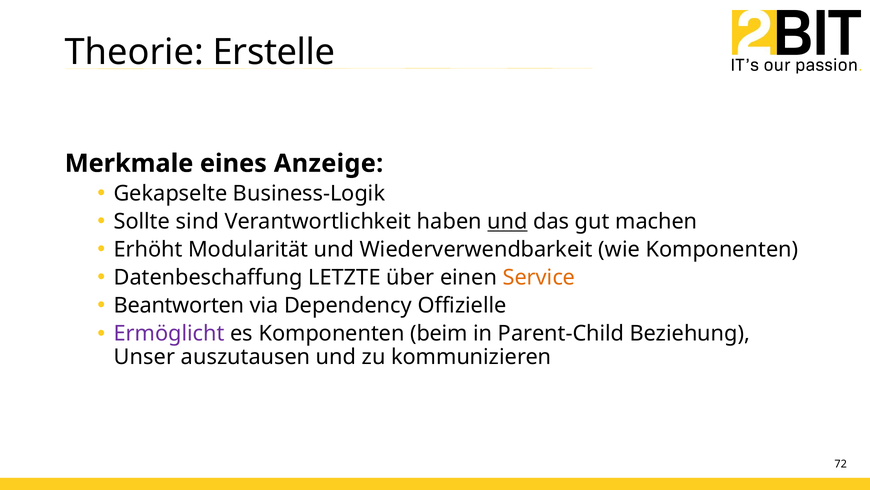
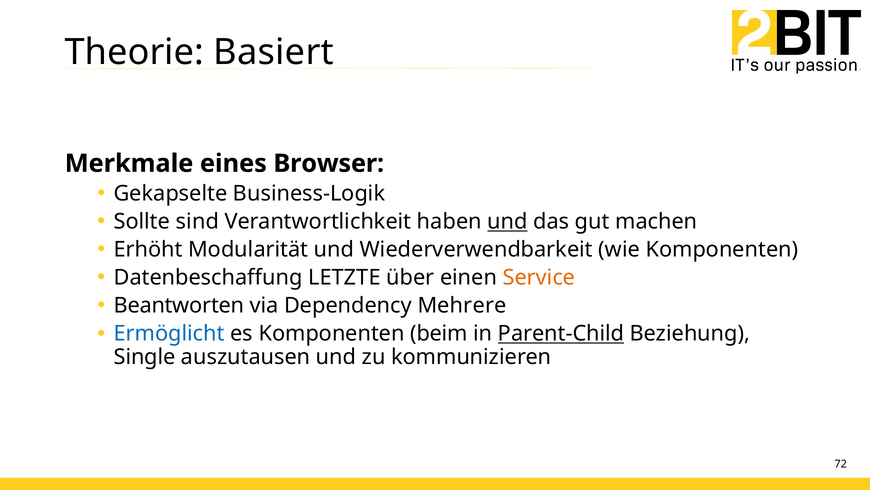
Erstelle: Erstelle -> Basiert
Anzeige: Anzeige -> Browser
Offizielle: Offizielle -> Mehrere
Ermöglicht colour: purple -> blue
Parent-Child underline: none -> present
Unser: Unser -> Single
